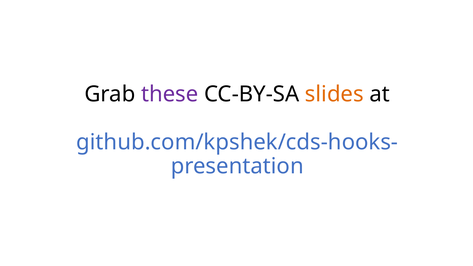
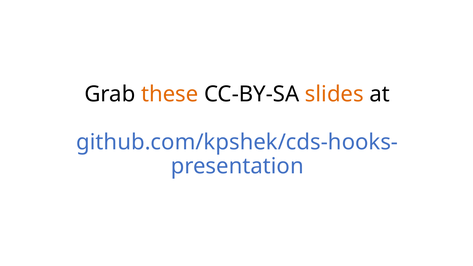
these colour: purple -> orange
